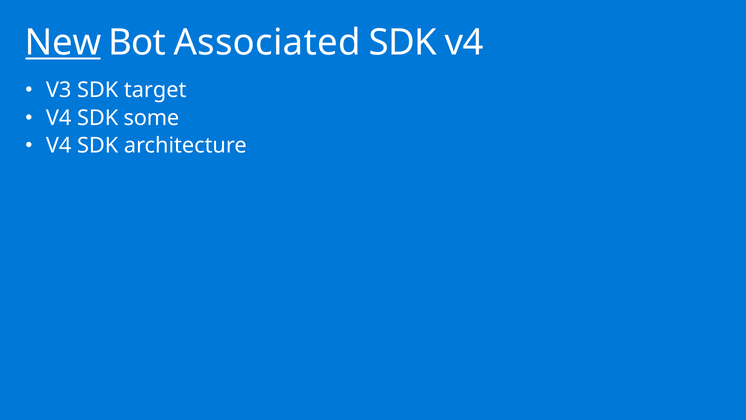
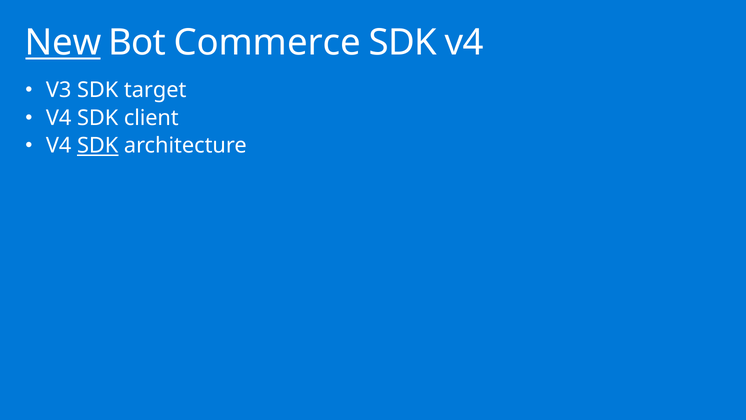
Associated: Associated -> Commerce
some: some -> client
SDK at (98, 146) underline: none -> present
